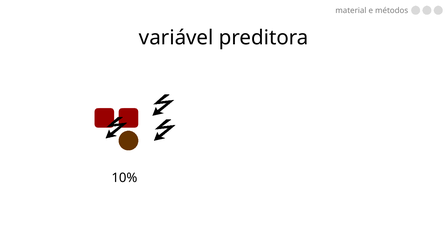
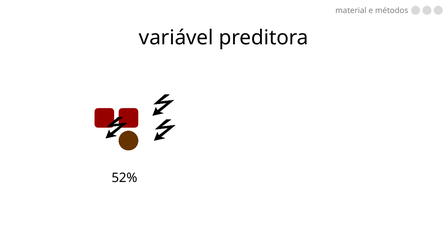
10%: 10% -> 52%
